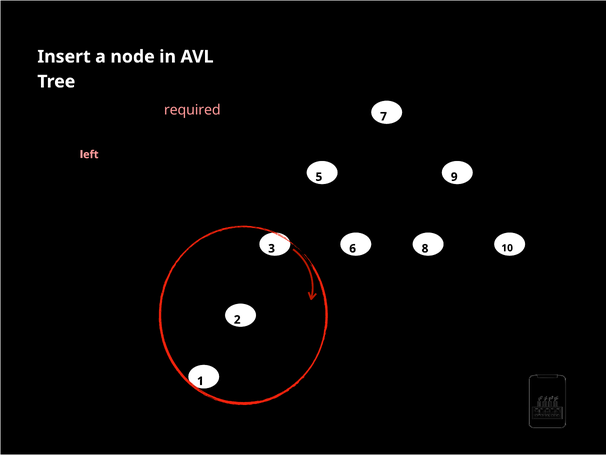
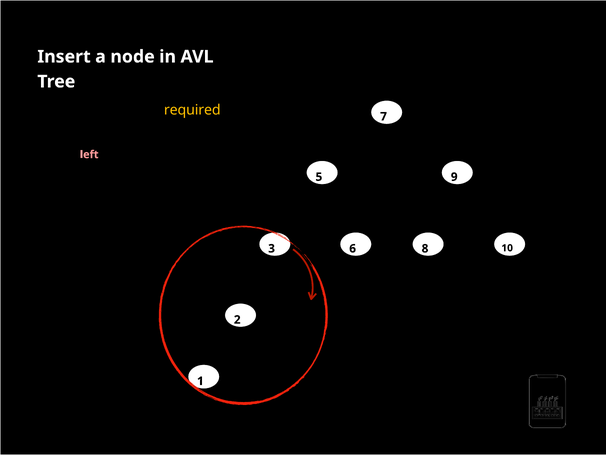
required colour: pink -> yellow
